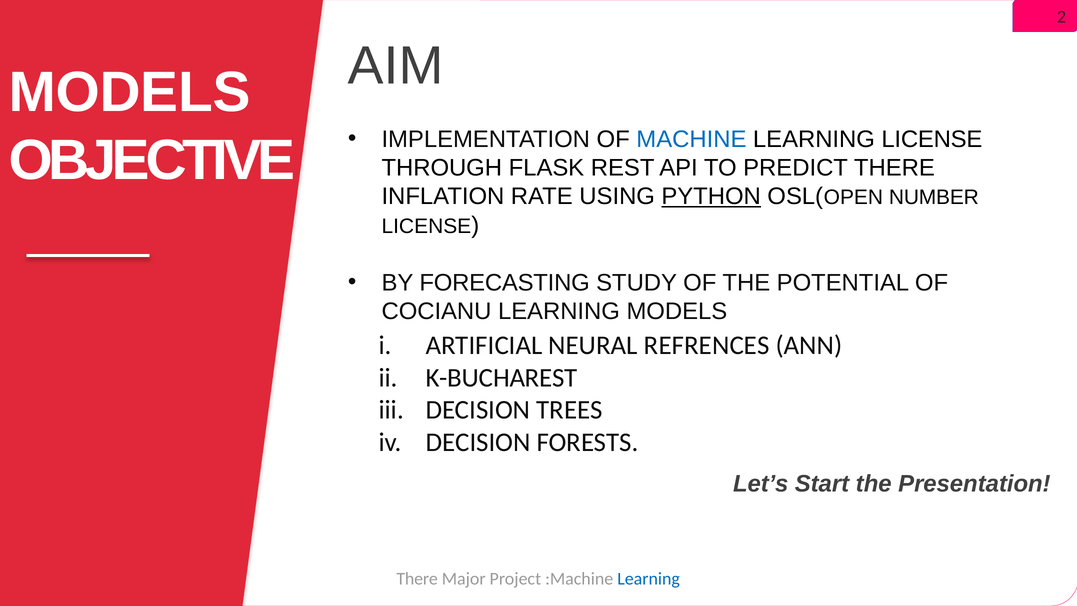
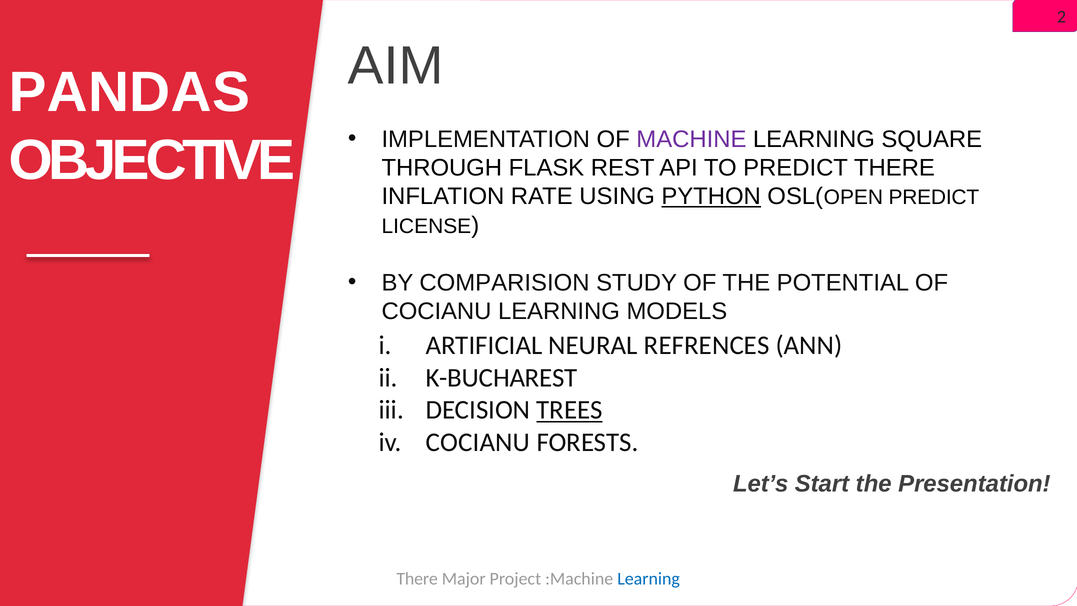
MODELS at (129, 92): MODELS -> PANDAS
MACHINE colour: blue -> purple
LEARNING LICENSE: LICENSE -> SQUARE
OSL(OPEN NUMBER: NUMBER -> PREDICT
FORECASTING: FORECASTING -> COMPARISION
TREES underline: none -> present
DECISION at (478, 442): DECISION -> COCIANU
